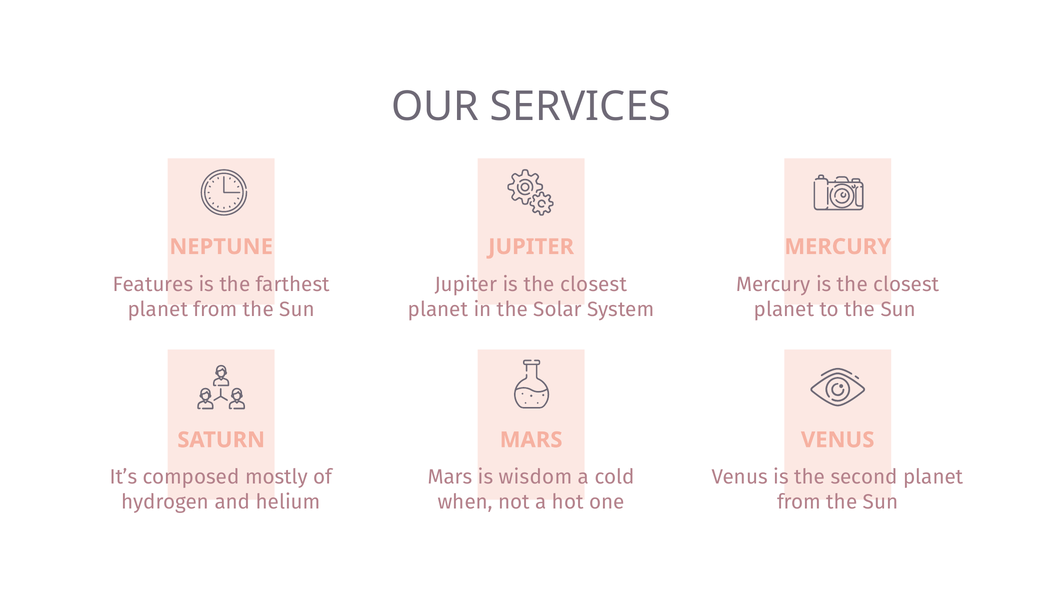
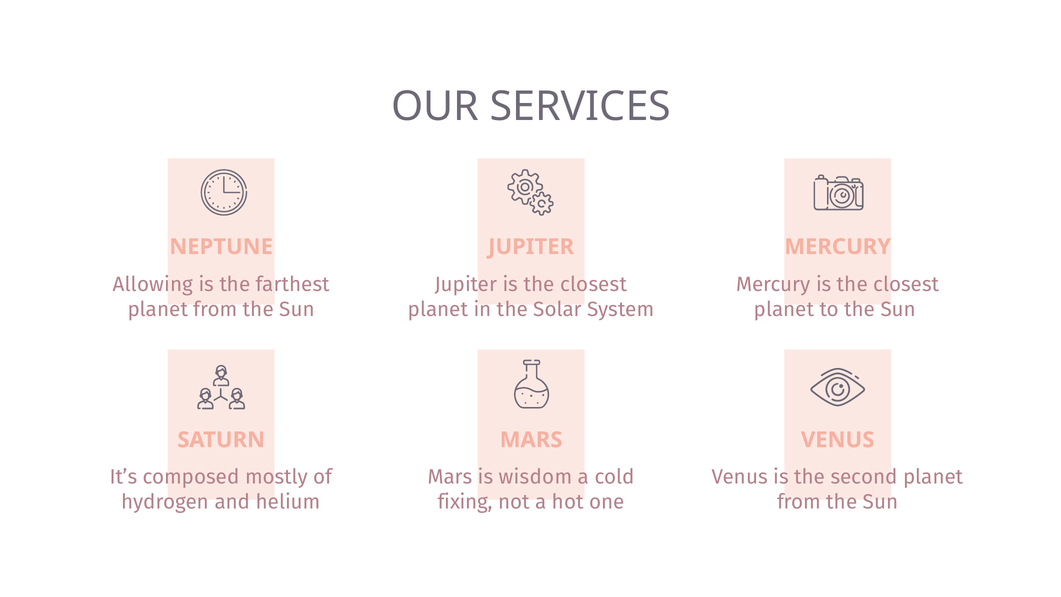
Features: Features -> Allowing
when: when -> fixing
